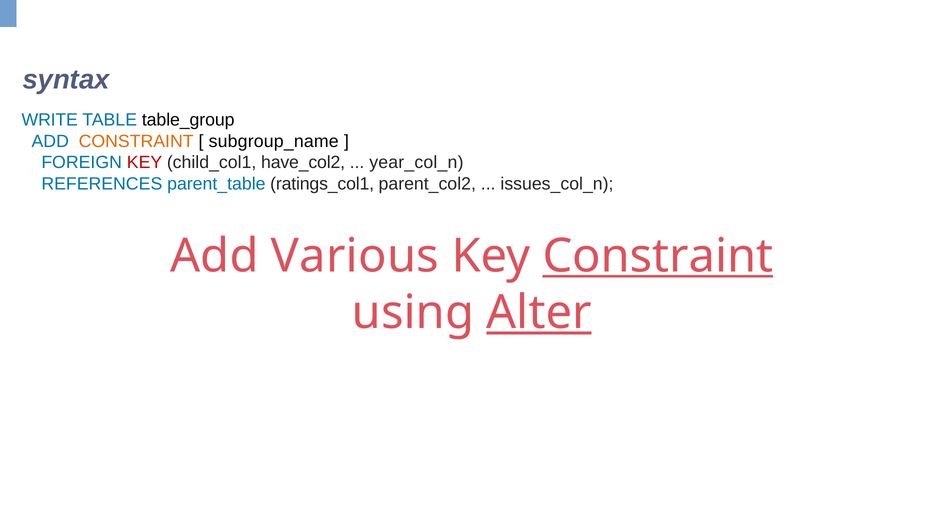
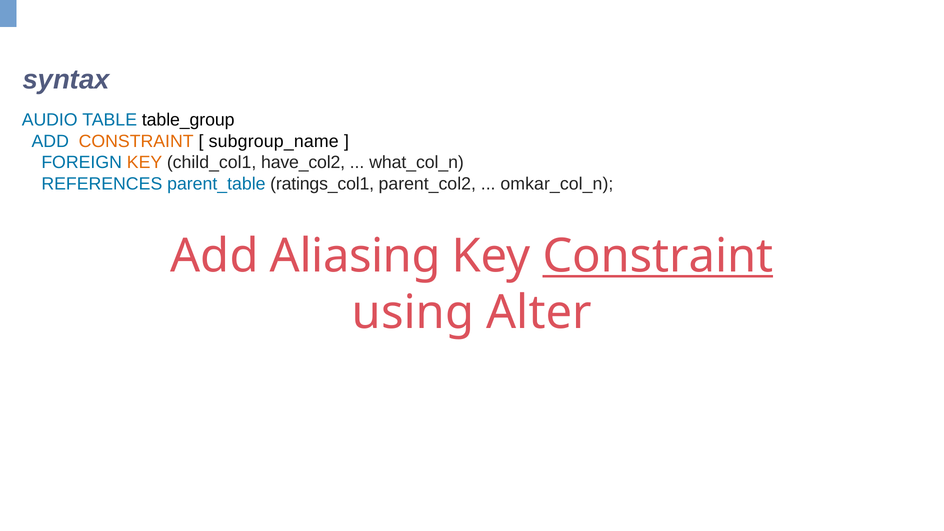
WRITE: WRITE -> AUDIO
KEY at (145, 163) colour: red -> orange
year_col_n: year_col_n -> what_col_n
issues_col_n: issues_col_n -> omkar_col_n
Various: Various -> Aliasing
Alter underline: present -> none
